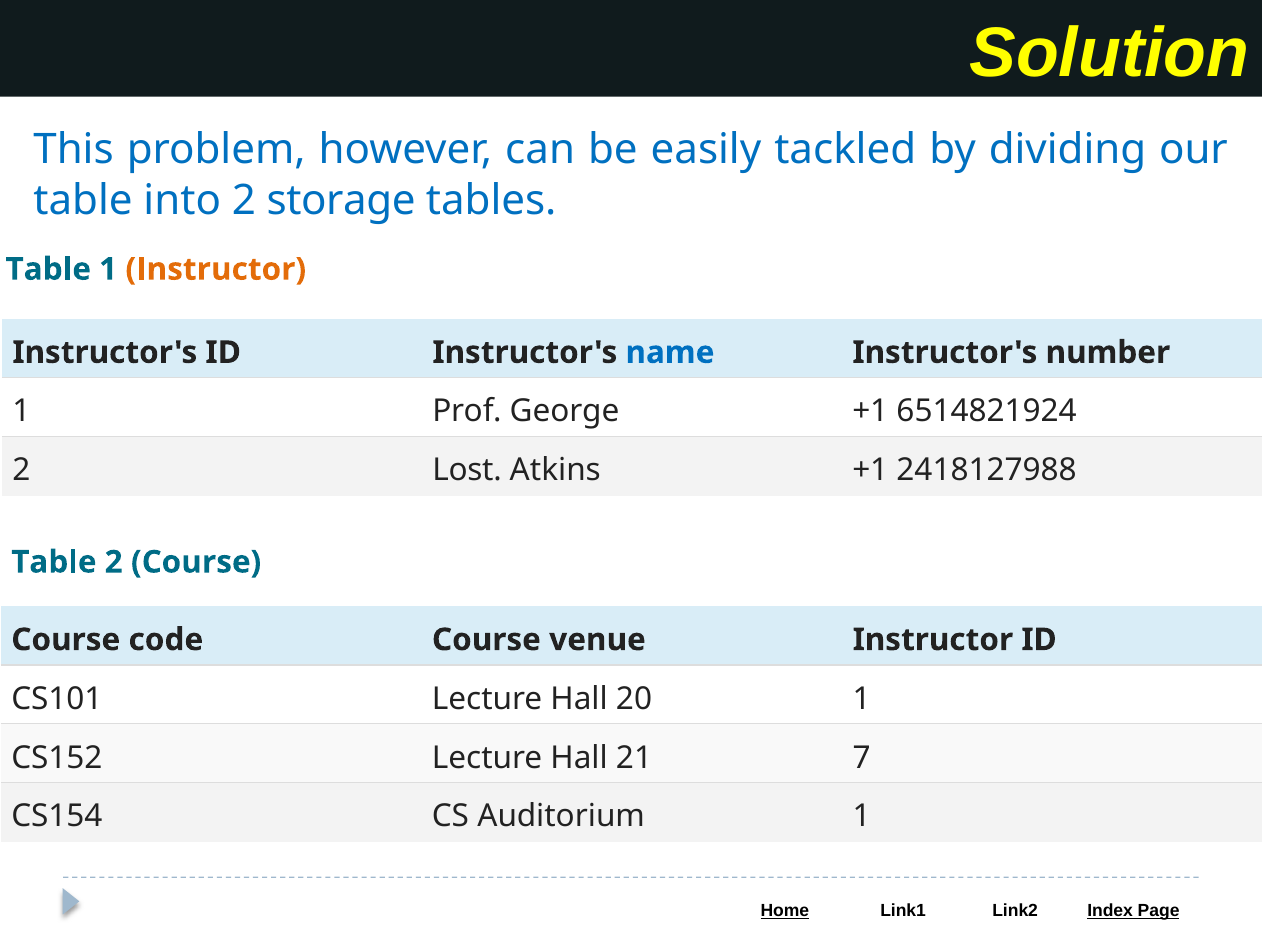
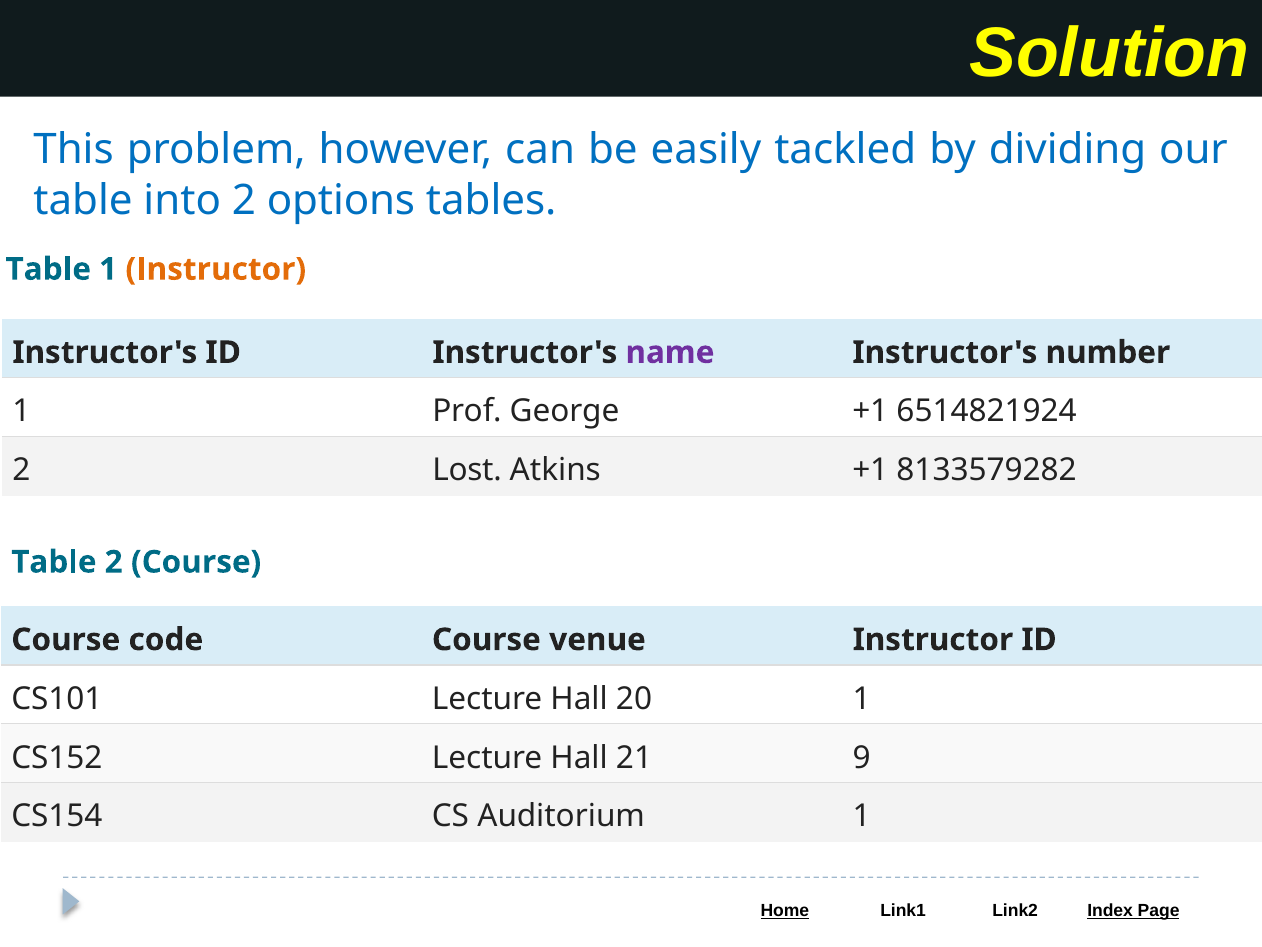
storage: storage -> options
name colour: blue -> purple
2418127988: 2418127988 -> 8133579282
7: 7 -> 9
